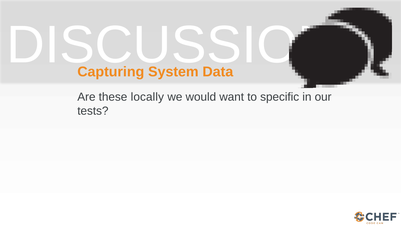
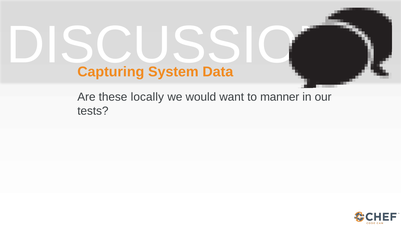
specific: specific -> manner
